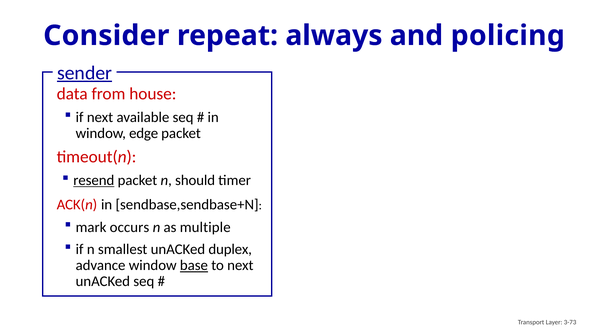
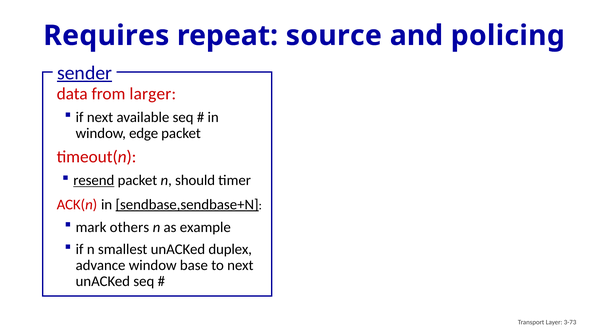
Consider: Consider -> Requires
always: always -> source
house: house -> larger
sendbase,sendbase+N underline: none -> present
occurs: occurs -> others
multiple: multiple -> example
base underline: present -> none
